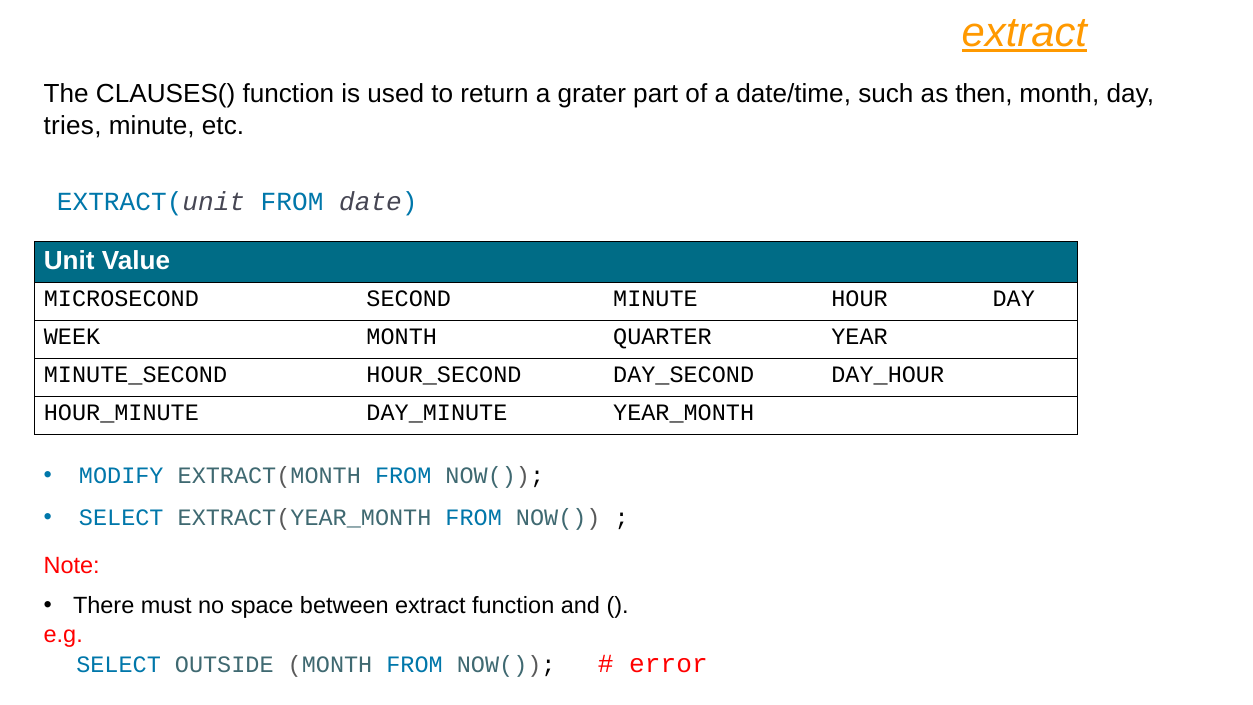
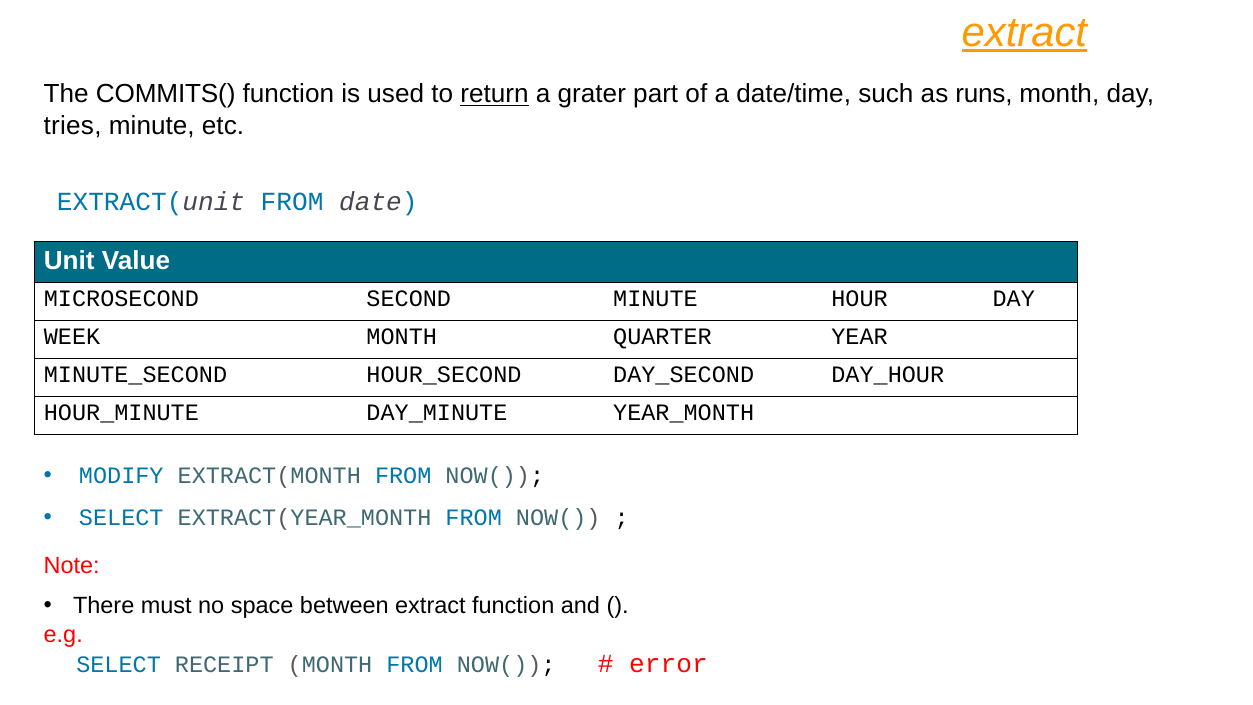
CLAUSES(: CLAUSES( -> COMMITS(
return underline: none -> present
then: then -> runs
OUTSIDE: OUTSIDE -> RECEIPT
